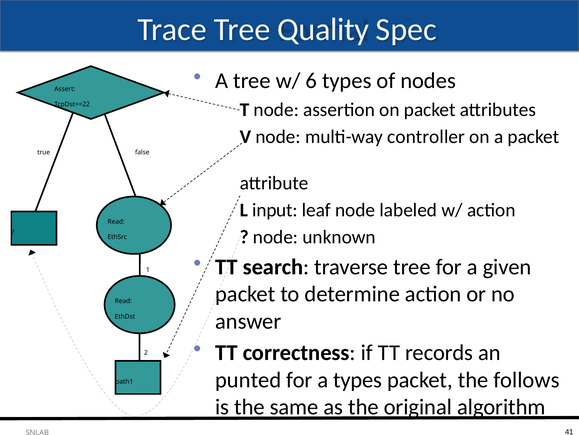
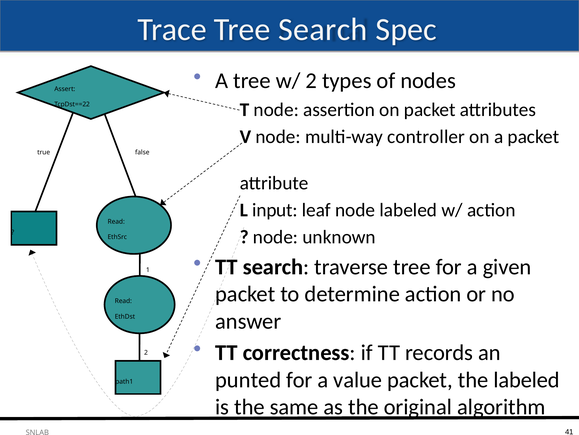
Tree Quality: Quality -> Search
w/ 6: 6 -> 2
a types: types -> value
the follows: follows -> labeled
